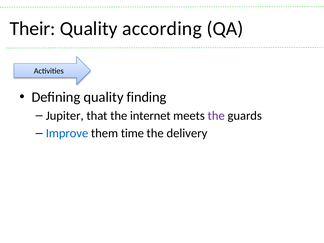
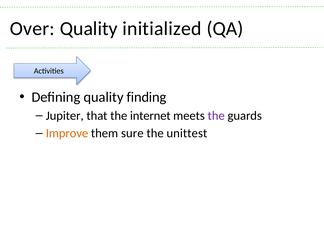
Their: Their -> Over
according: according -> initialized
Improve colour: blue -> orange
time: time -> sure
delivery: delivery -> unittest
